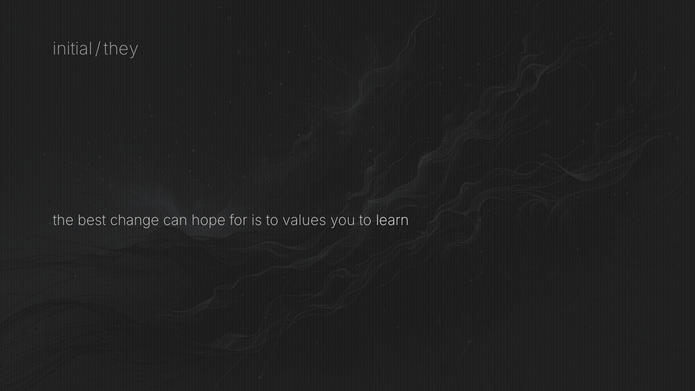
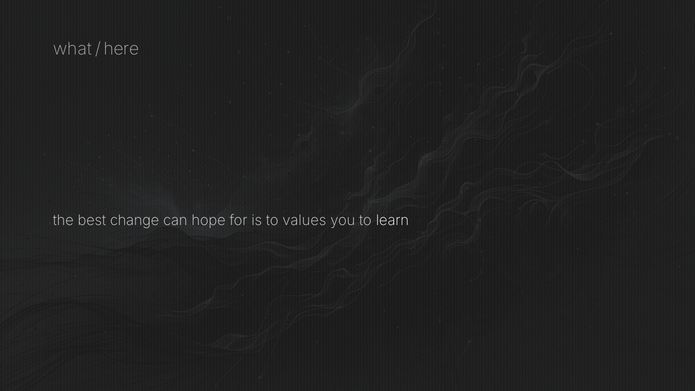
initial: initial -> what
they: they -> here
